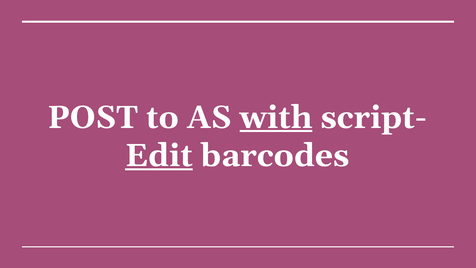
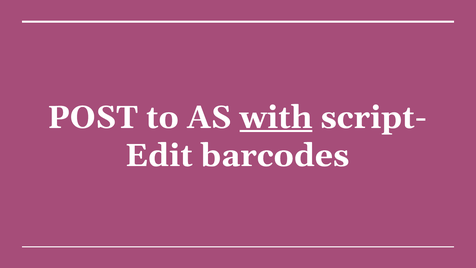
Edit underline: present -> none
